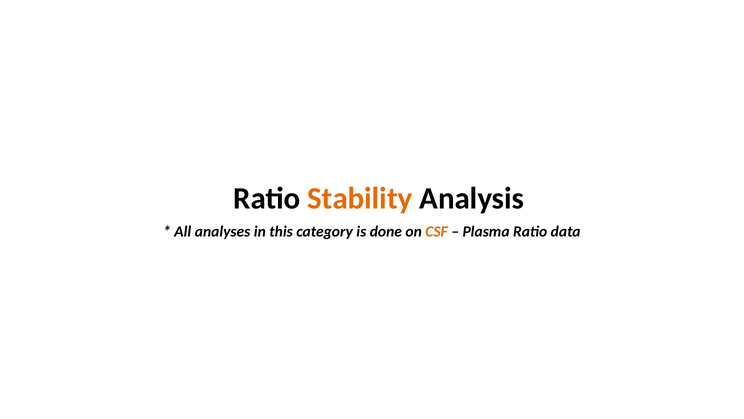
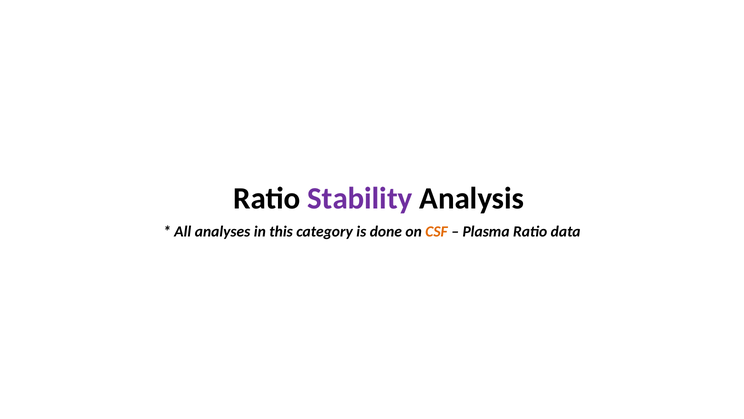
Stability colour: orange -> purple
